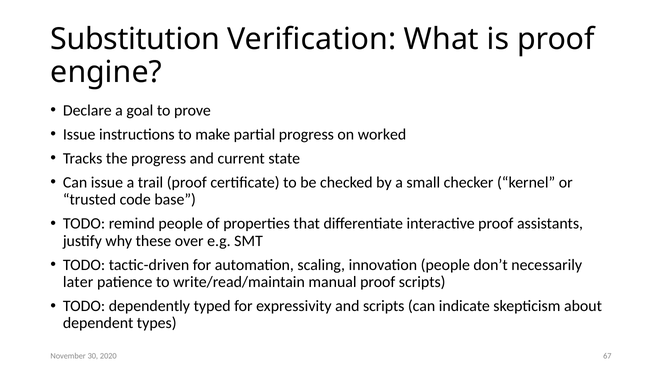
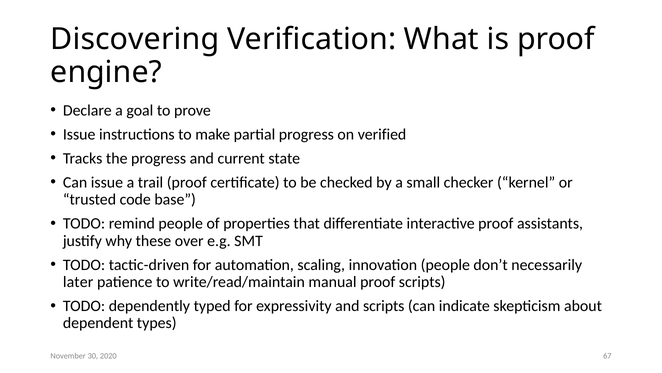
Substitution: Substitution -> Discovering
worked: worked -> verified
